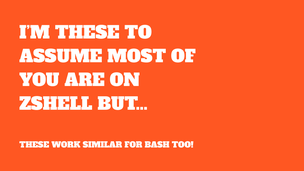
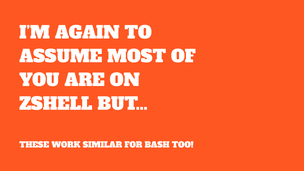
I’M THESE: THESE -> AGAIN
